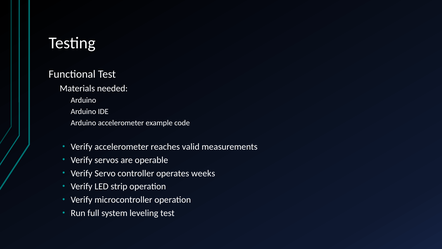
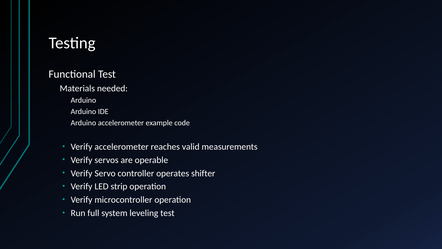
weeks: weeks -> shifter
